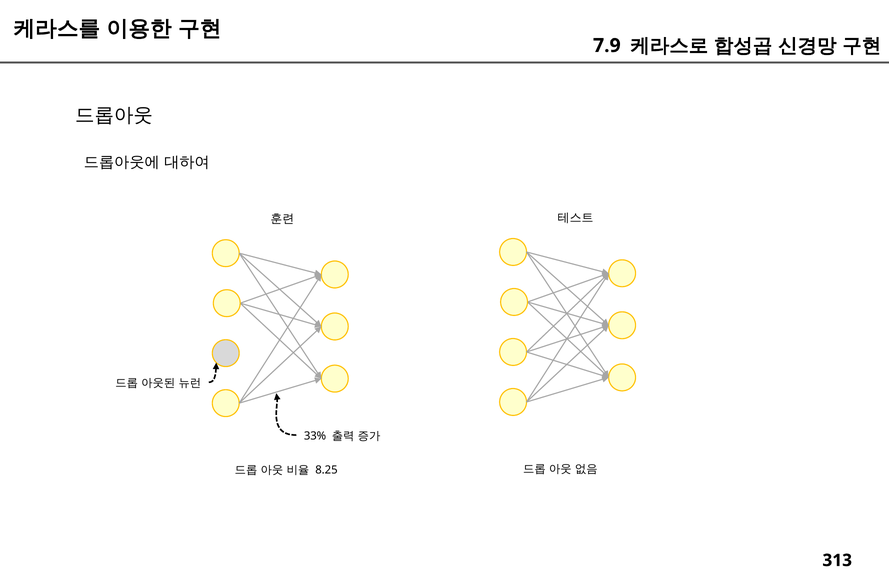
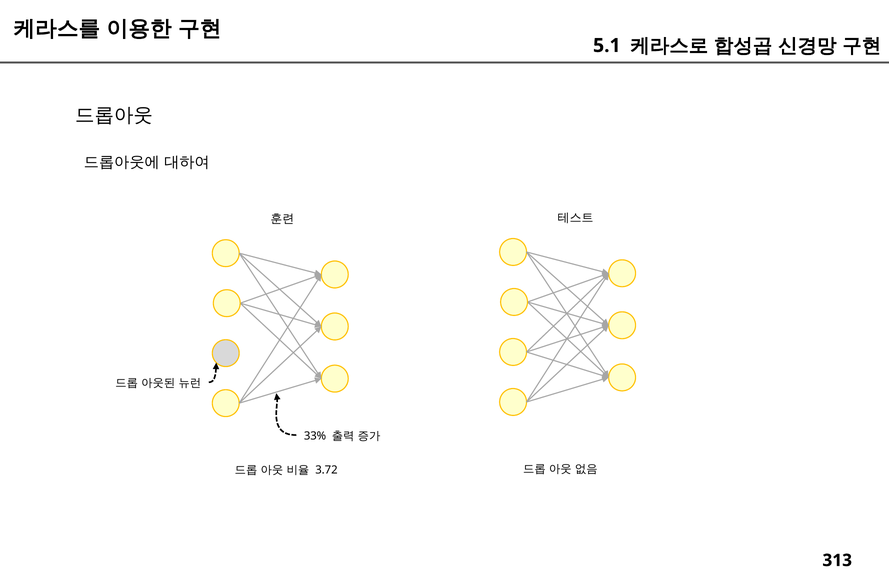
7.9: 7.9 -> 5.1
8.25: 8.25 -> 3.72
